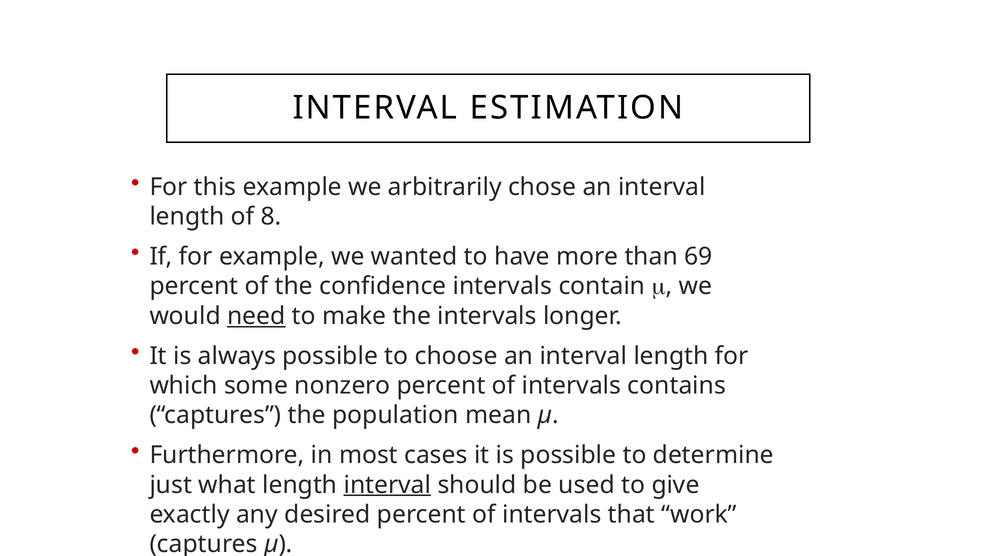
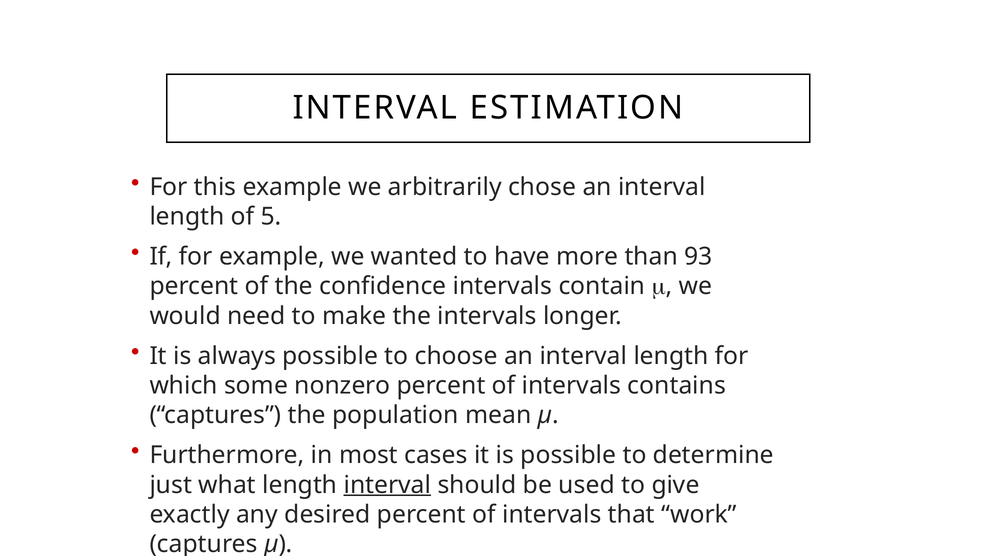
8: 8 -> 5
69: 69 -> 93
need underline: present -> none
